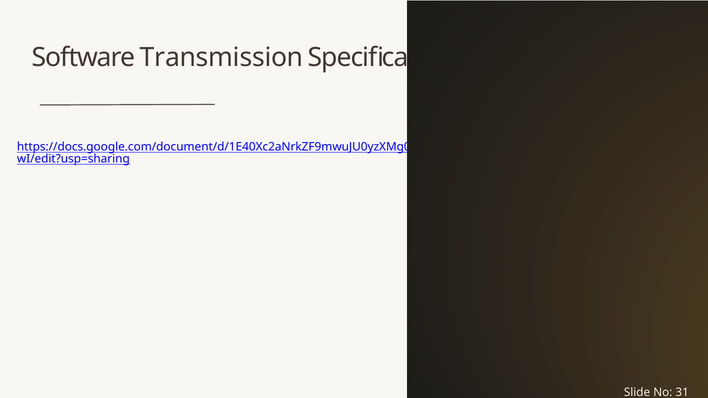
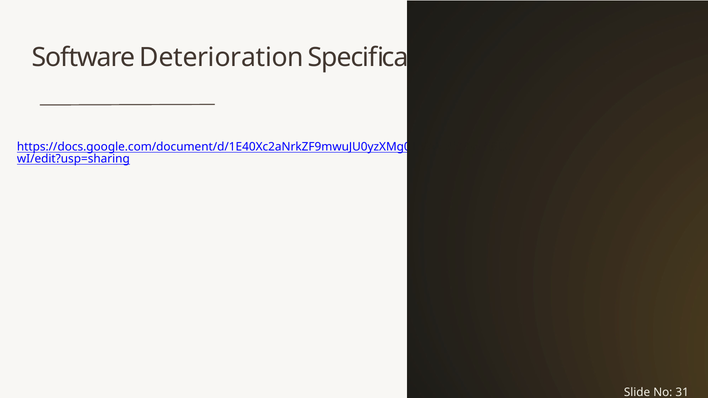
Transmission: Transmission -> Deterioration
